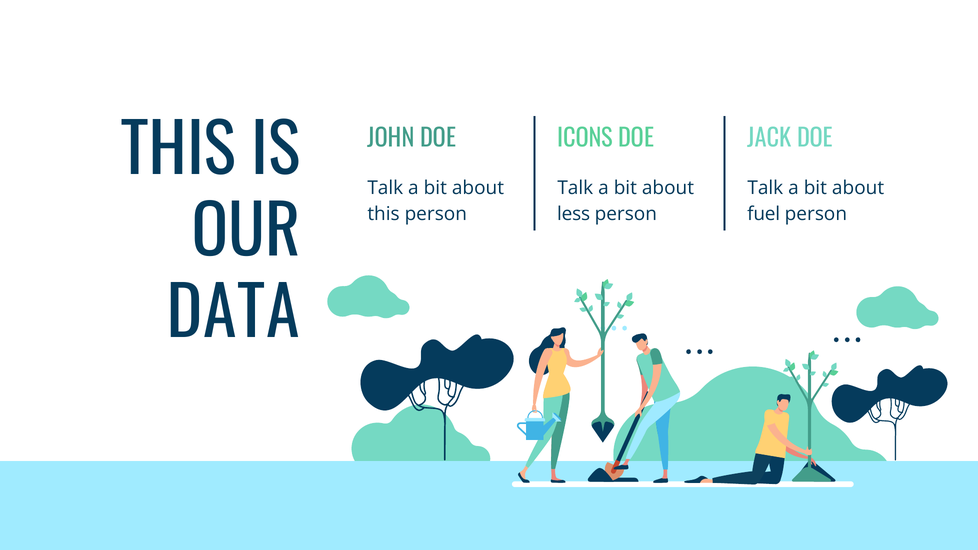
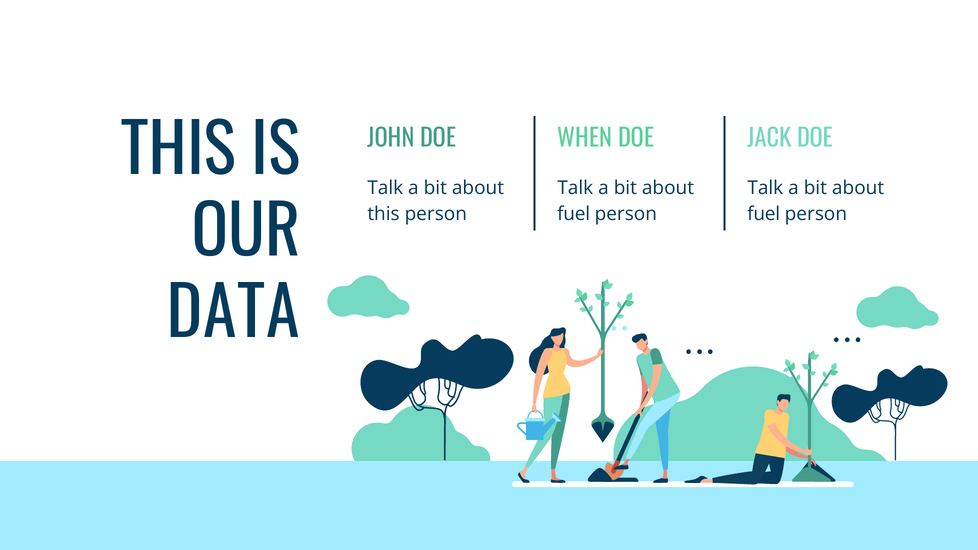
ICONS: ICONS -> WHEN
less at (574, 214): less -> fuel
